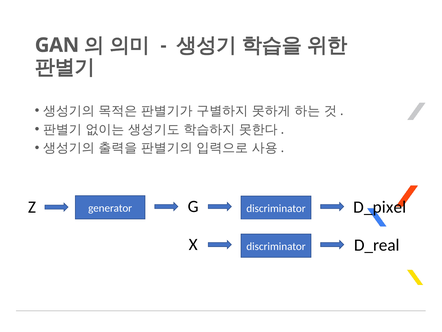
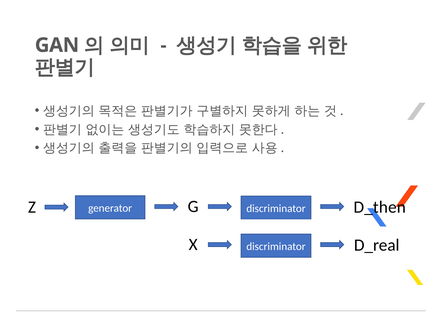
D_pixel: D_pixel -> D_then
